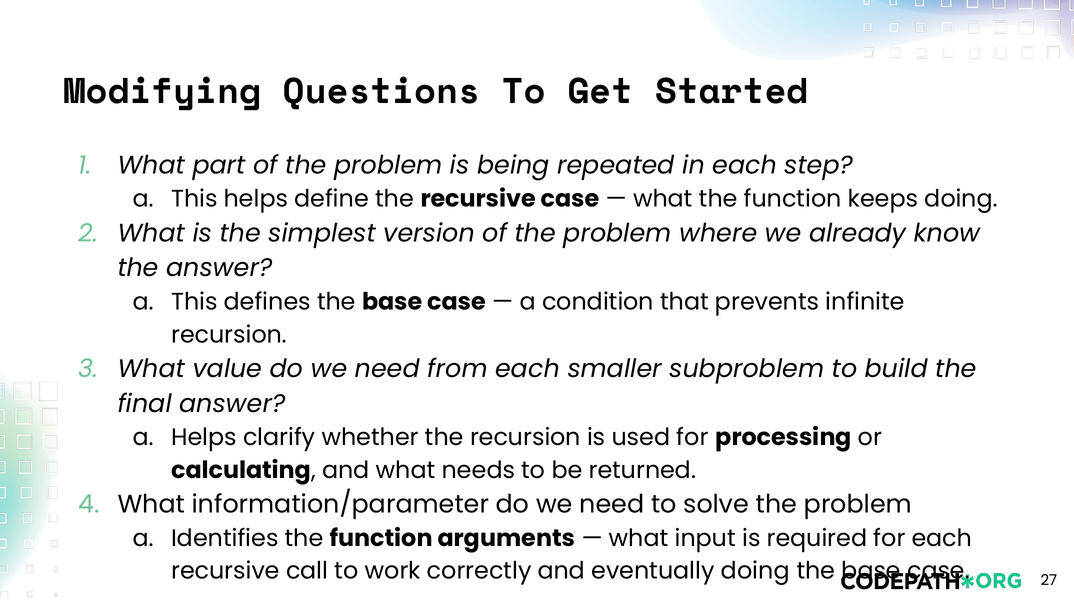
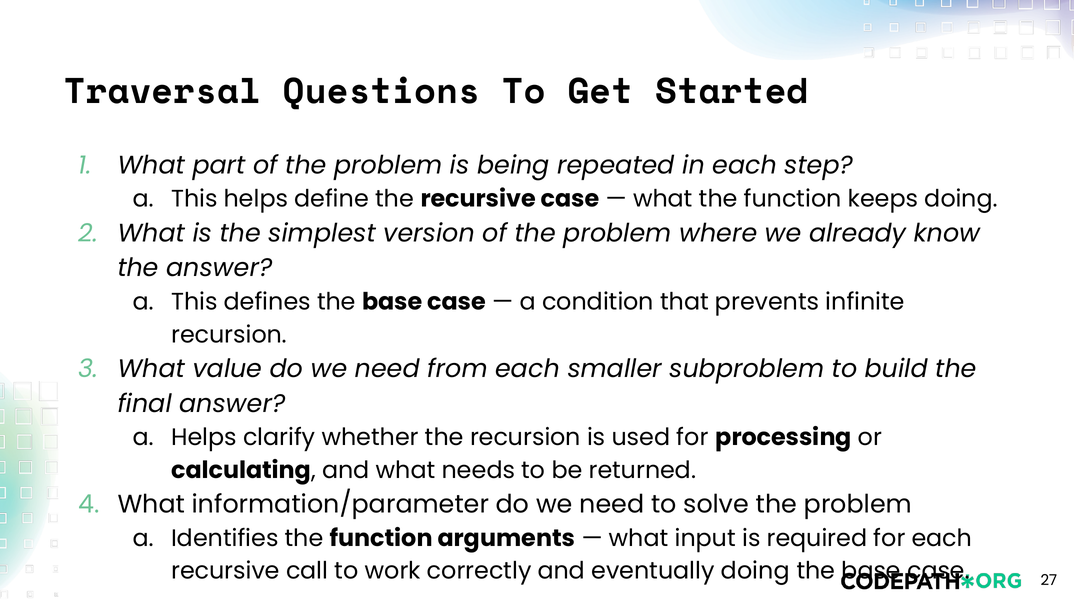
Modifying: Modifying -> Traversal
